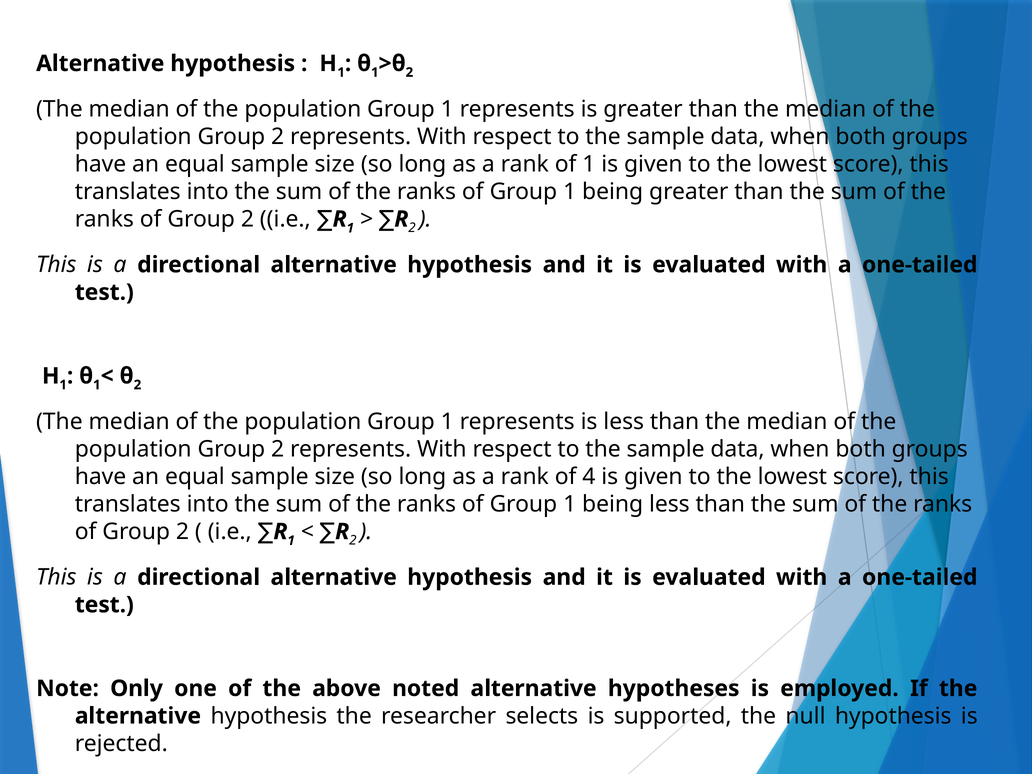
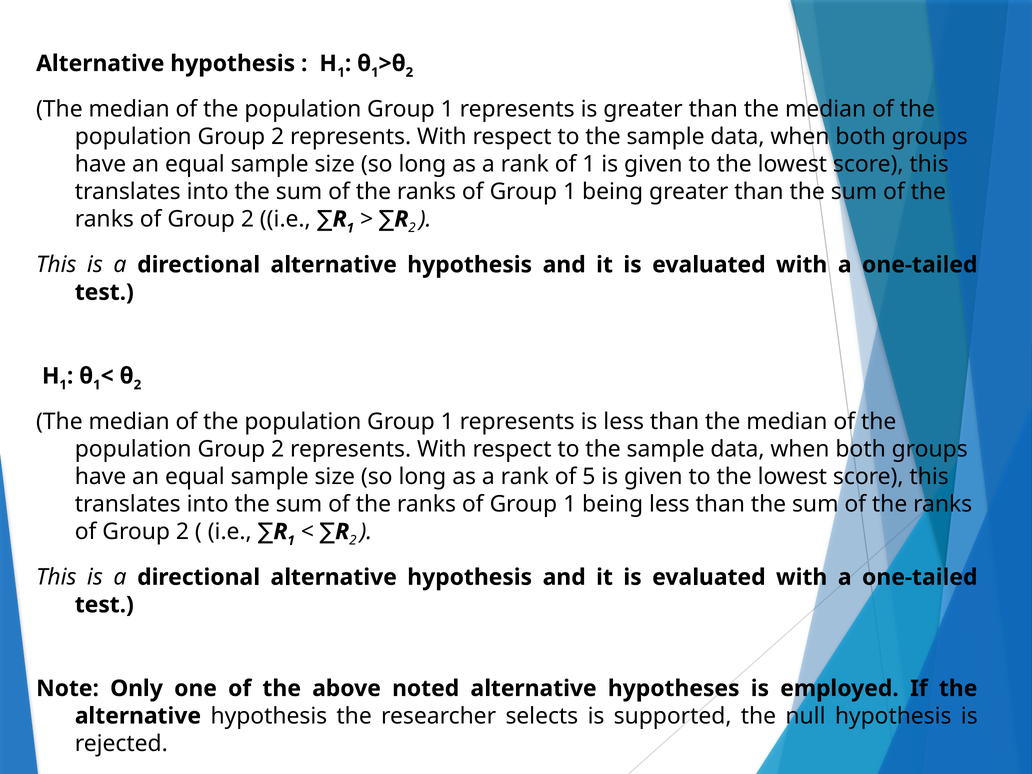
4: 4 -> 5
